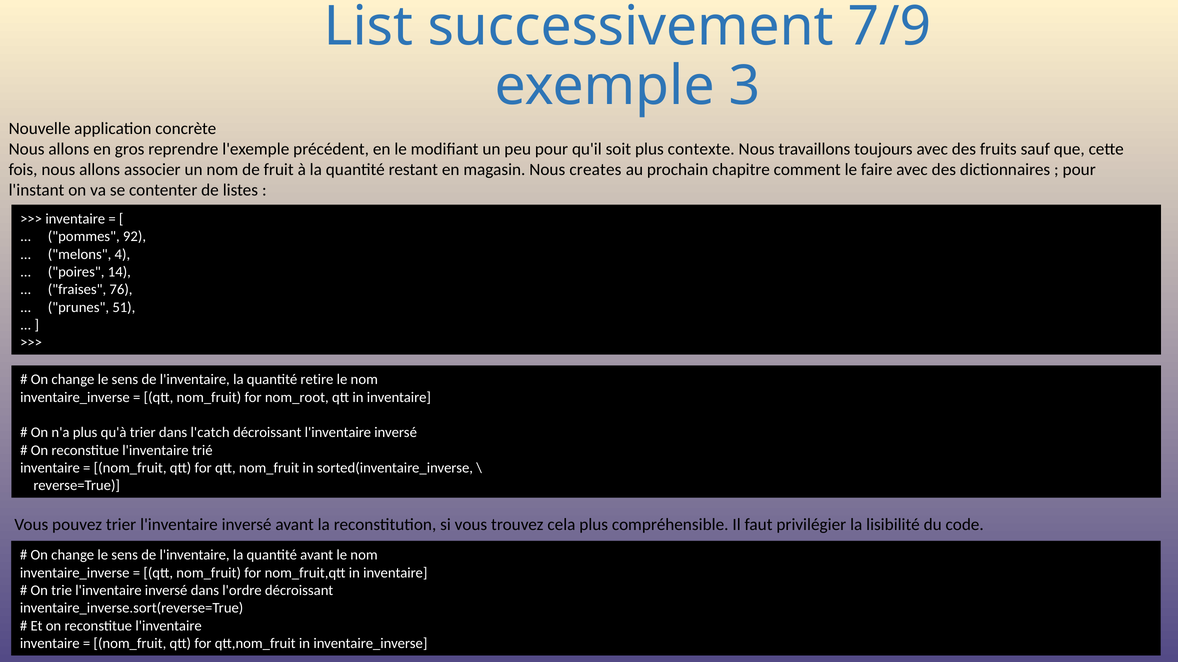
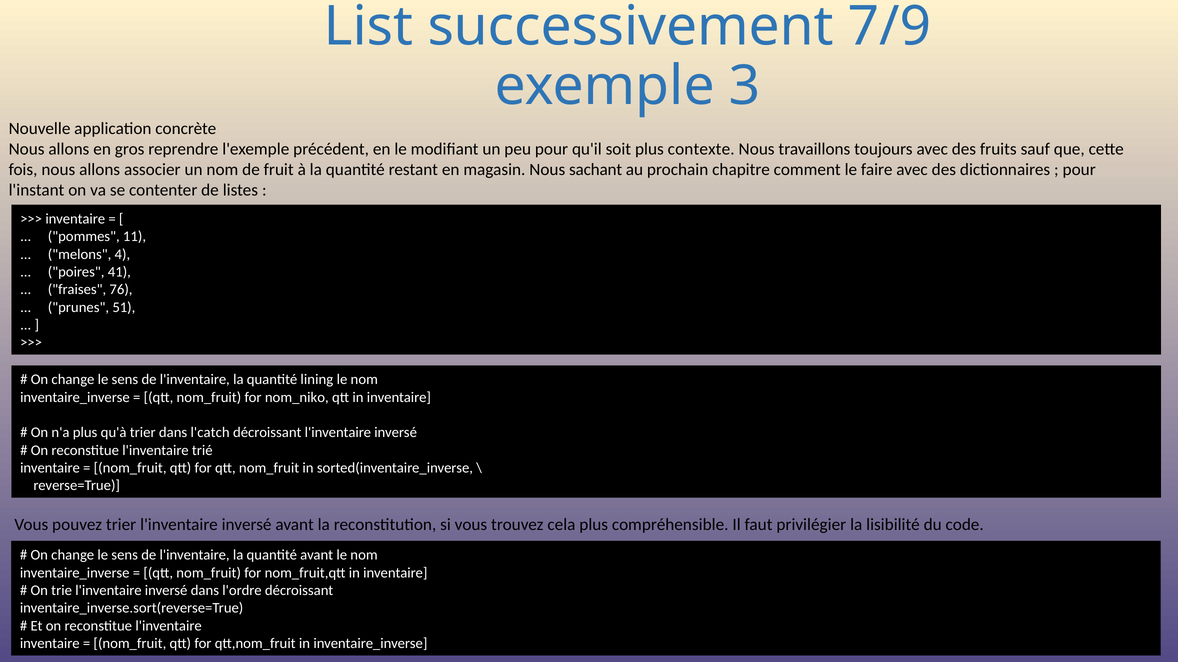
creates: creates -> sachant
92: 92 -> 11
14: 14 -> 41
retire: retire -> lining
nom_root: nom_root -> nom_niko
